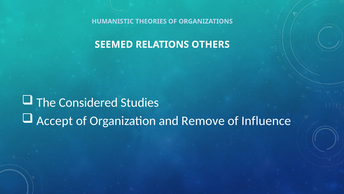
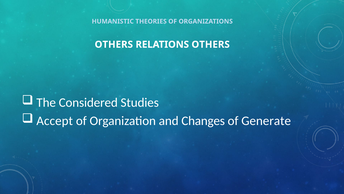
SEEMED at (114, 44): SEEMED -> OTHERS
Remove: Remove -> Changes
Influence: Influence -> Generate
